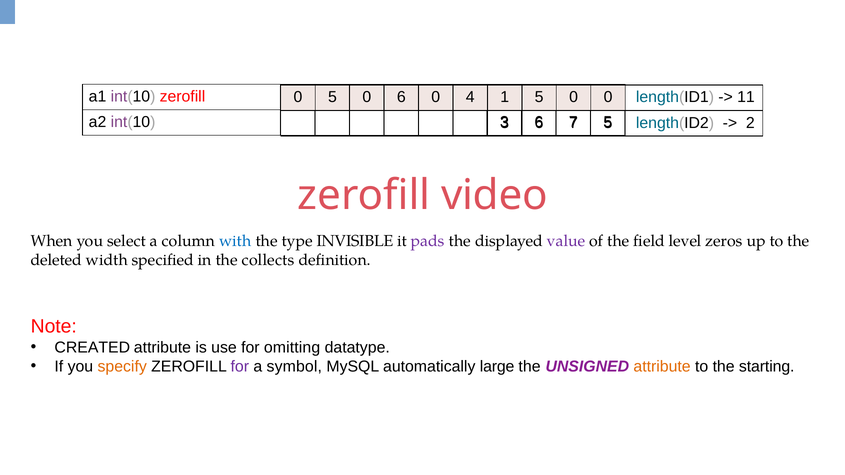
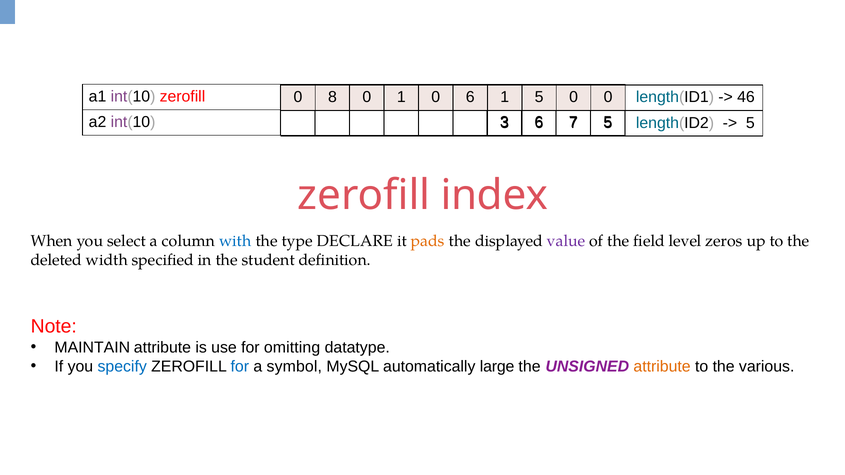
0 5: 5 -> 8
0 6: 6 -> 1
0 4: 4 -> 6
11: 11 -> 46
2 at (750, 123): 2 -> 5
video: video -> index
INVISIBLE: INVISIBLE -> DECLARE
pads colour: purple -> orange
collects: collects -> student
CREATED: CREATED -> MAINTAIN
specify colour: orange -> blue
for at (240, 367) colour: purple -> blue
starting: starting -> various
